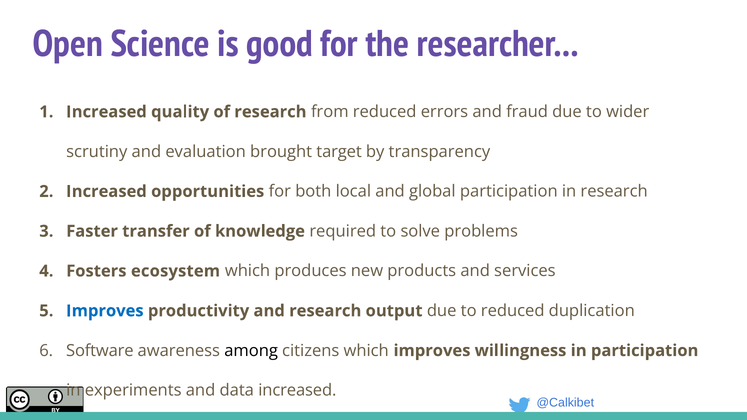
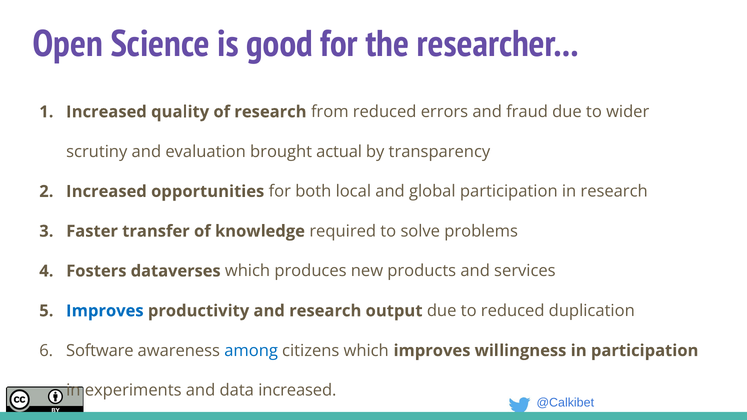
target: target -> actual
ecosystem: ecosystem -> dataverses
among colour: black -> blue
